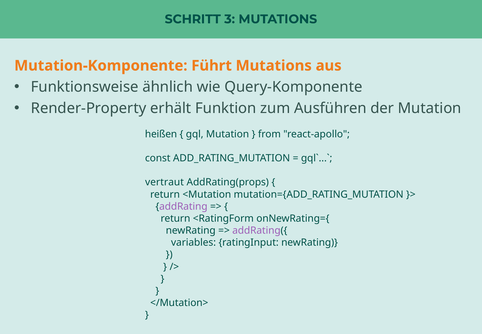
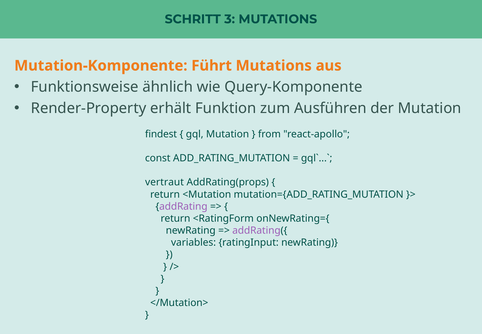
heißen: heißen -> findest
